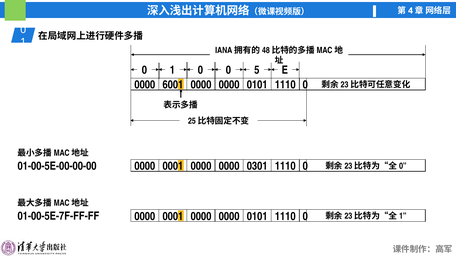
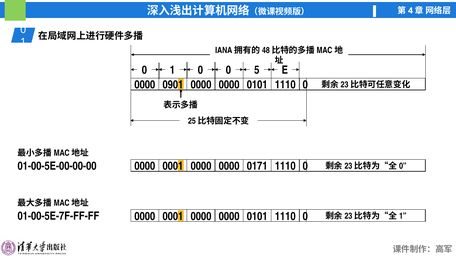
6001: 6001 -> 0901
0301: 0301 -> 0171
